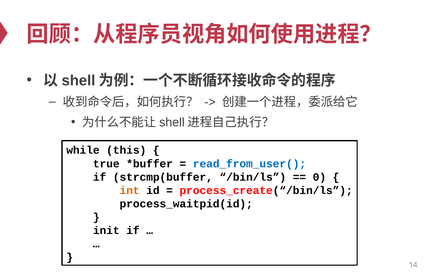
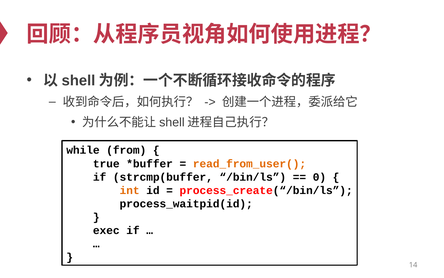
this: this -> from
read_from_user( colour: blue -> orange
init: init -> exec
